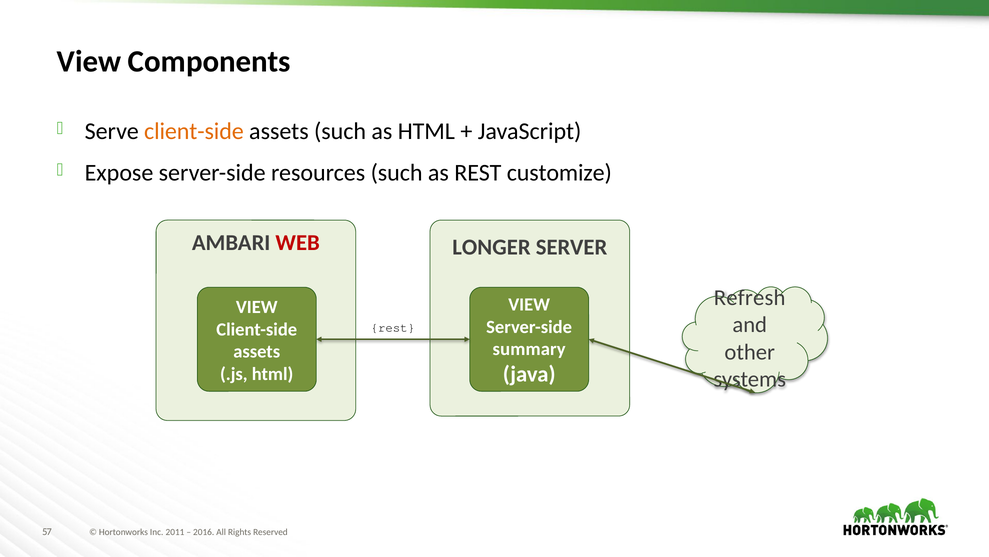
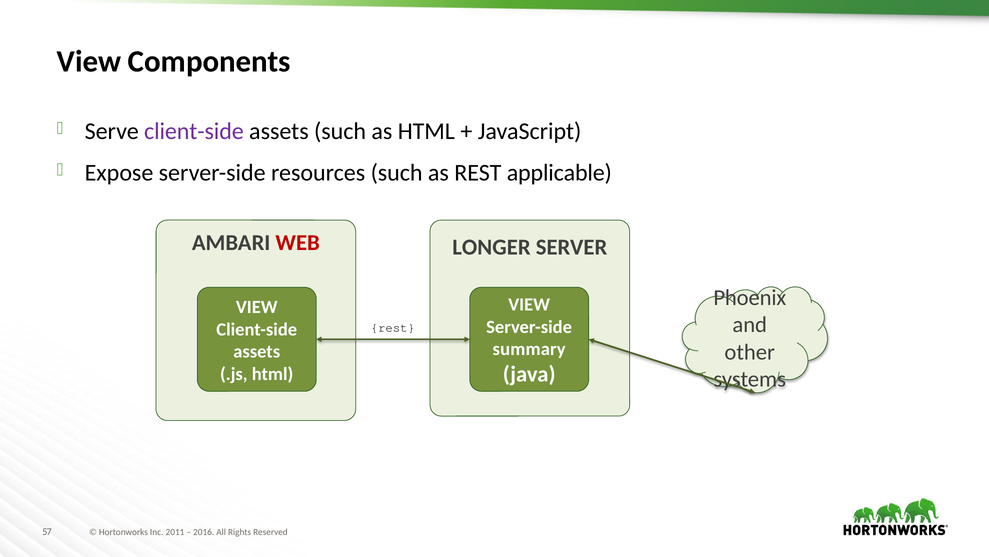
client-side at (194, 131) colour: orange -> purple
customize: customize -> applicable
Refresh: Refresh -> Phoenix
